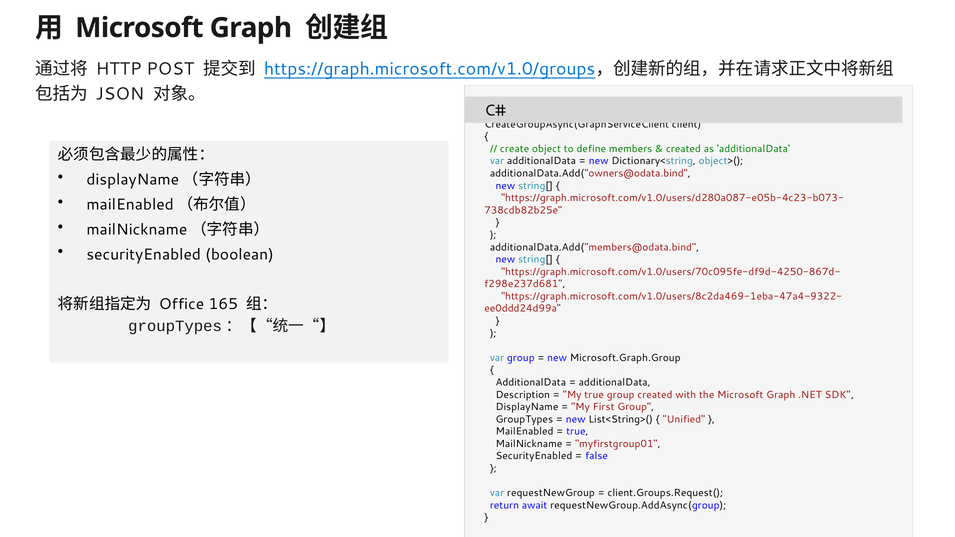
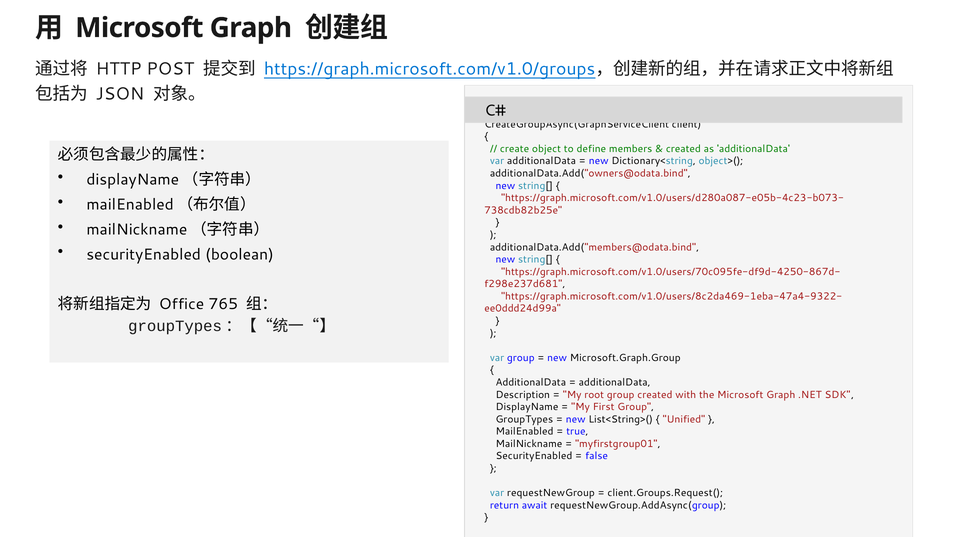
165: 165 -> 765
My true: true -> root
